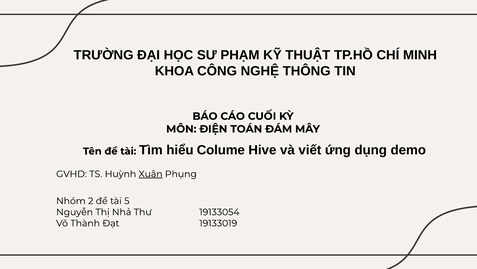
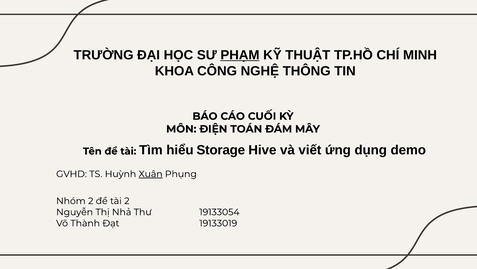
PHẠM underline: none -> present
Colume: Colume -> Storage
tài 5: 5 -> 2
